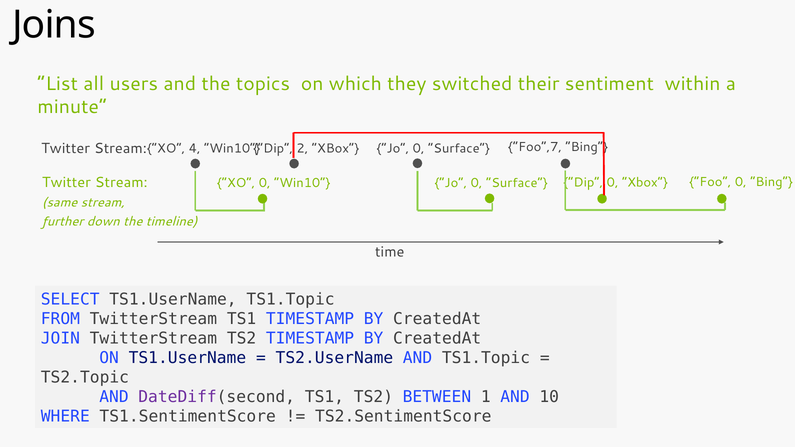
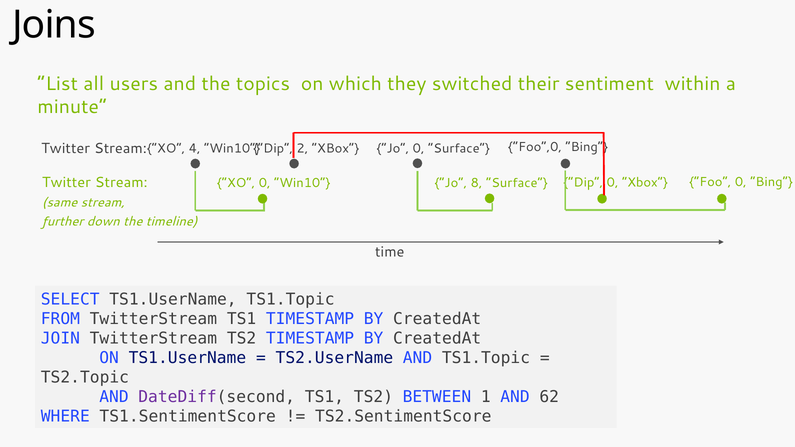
Foo”,7: Foo”,7 -> Foo”,0
0 at (477, 183): 0 -> 8
10: 10 -> 62
